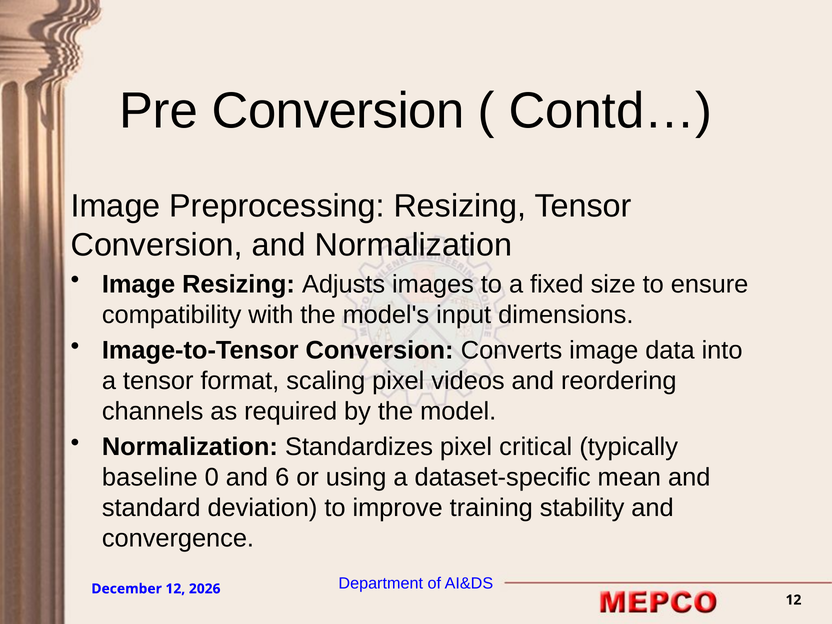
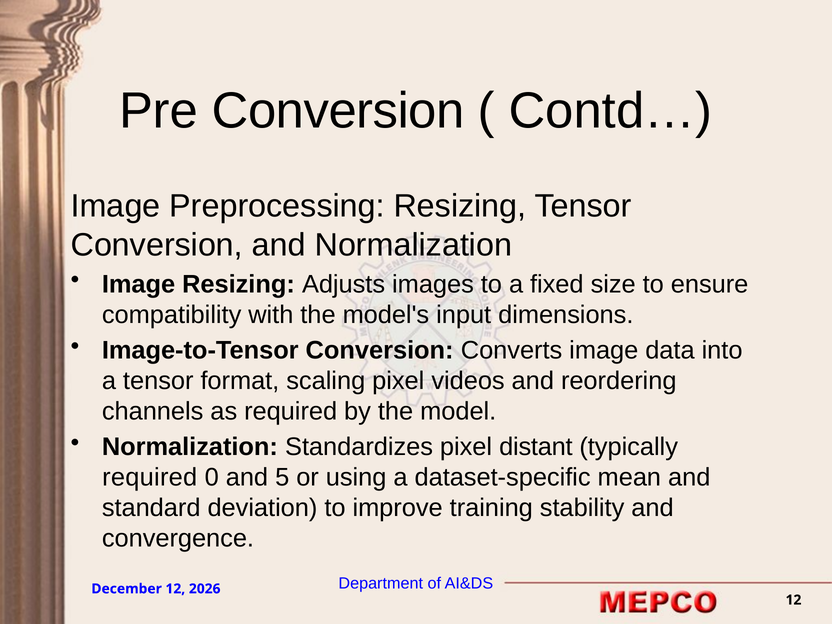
critical: critical -> distant
baseline at (150, 477): baseline -> required
6: 6 -> 5
